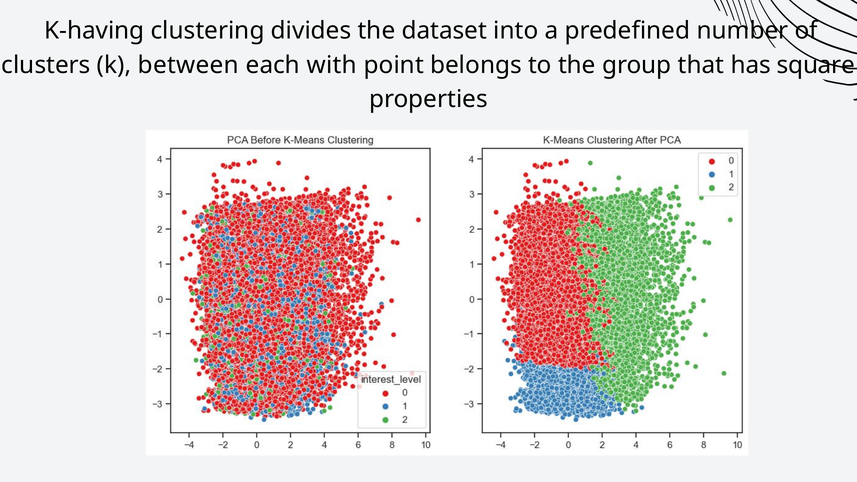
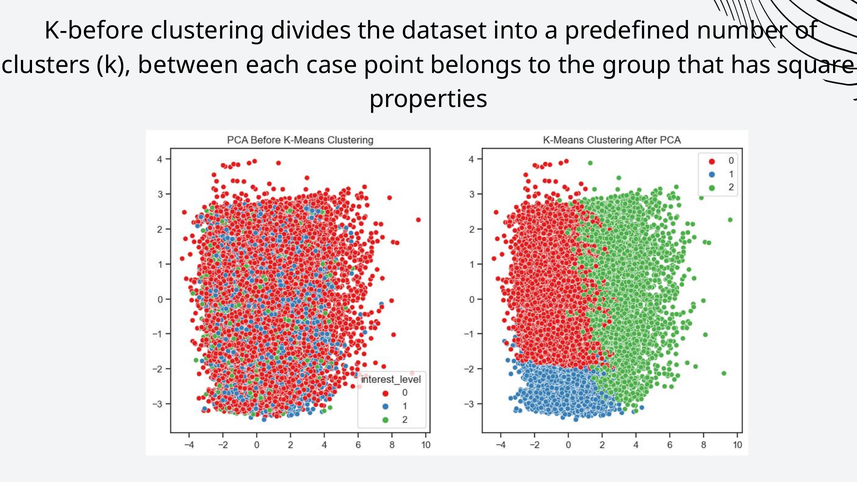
K-having: K-having -> K-before
with: with -> case
